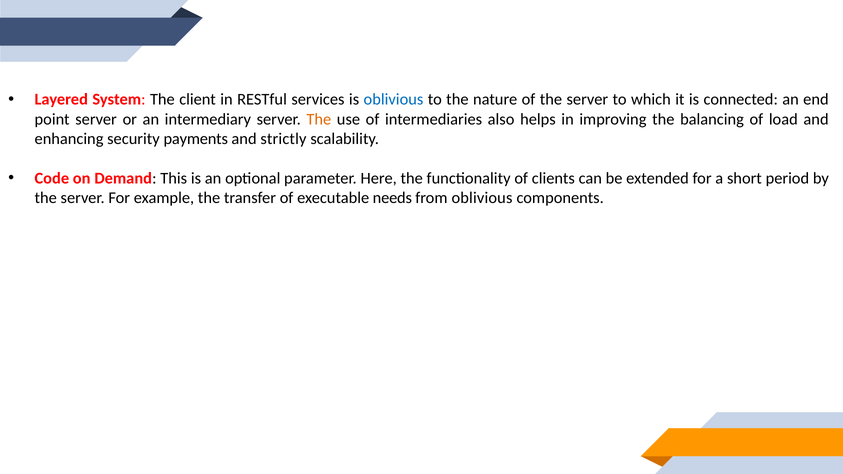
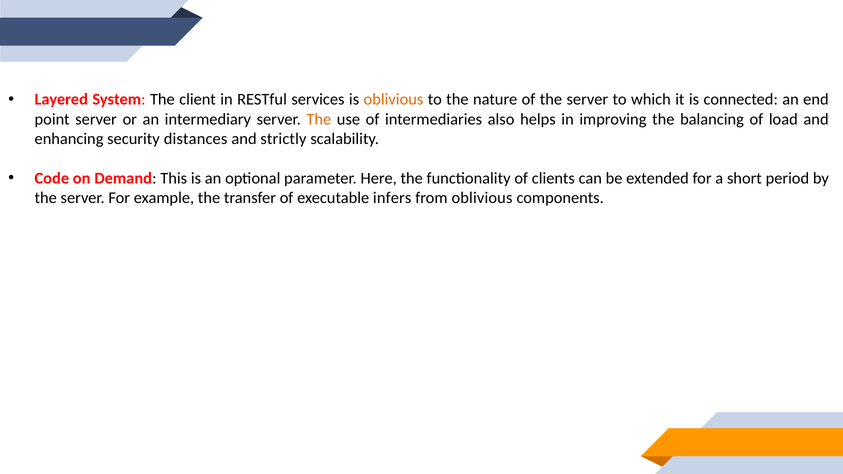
oblivious at (393, 100) colour: blue -> orange
payments: payments -> distances
needs: needs -> infers
